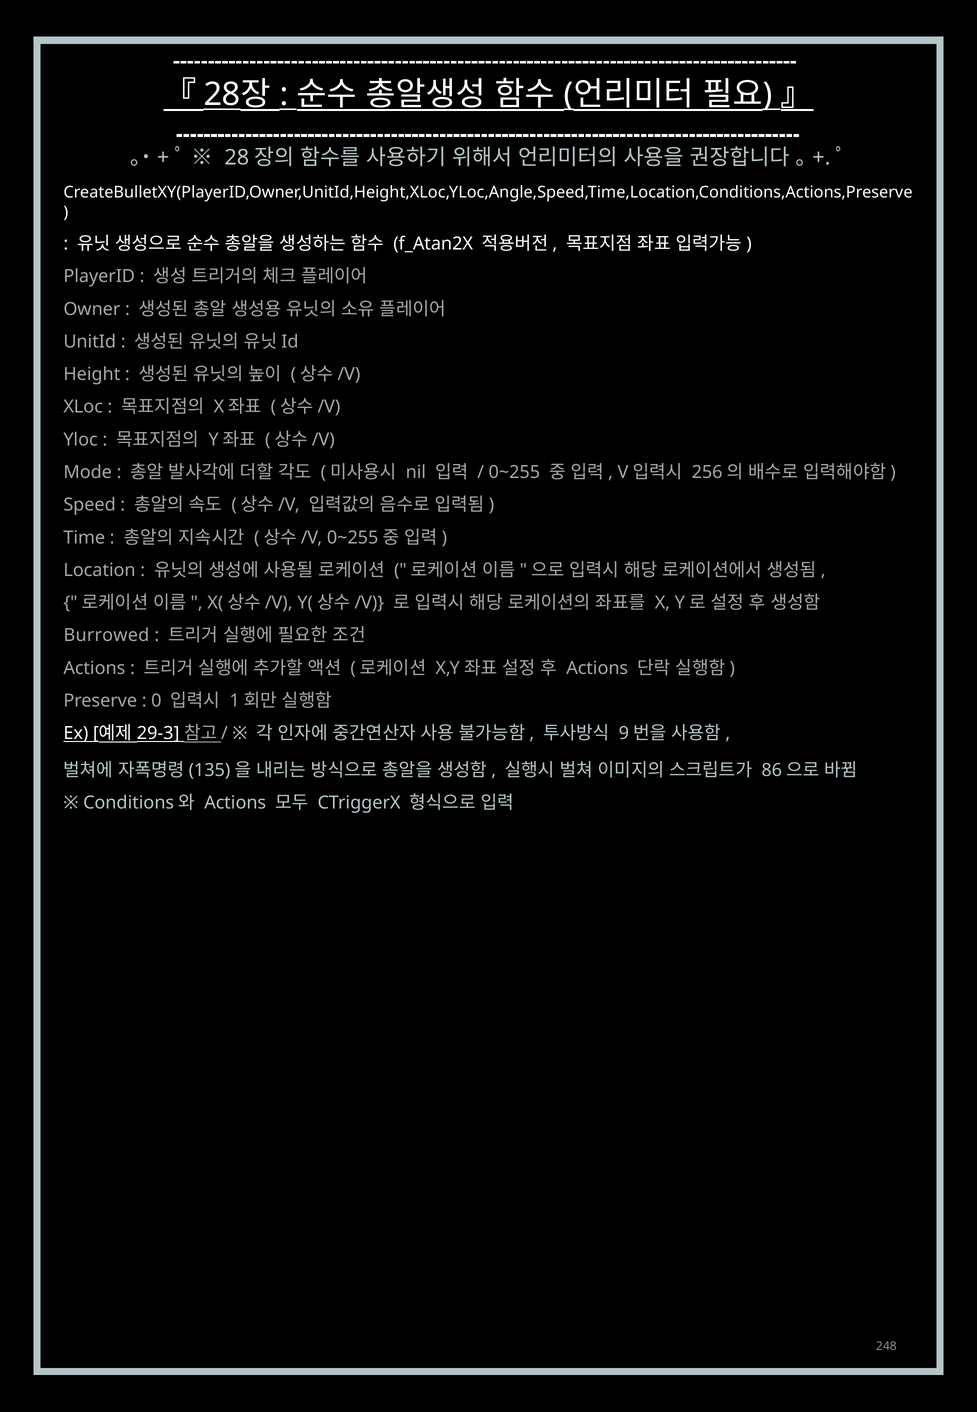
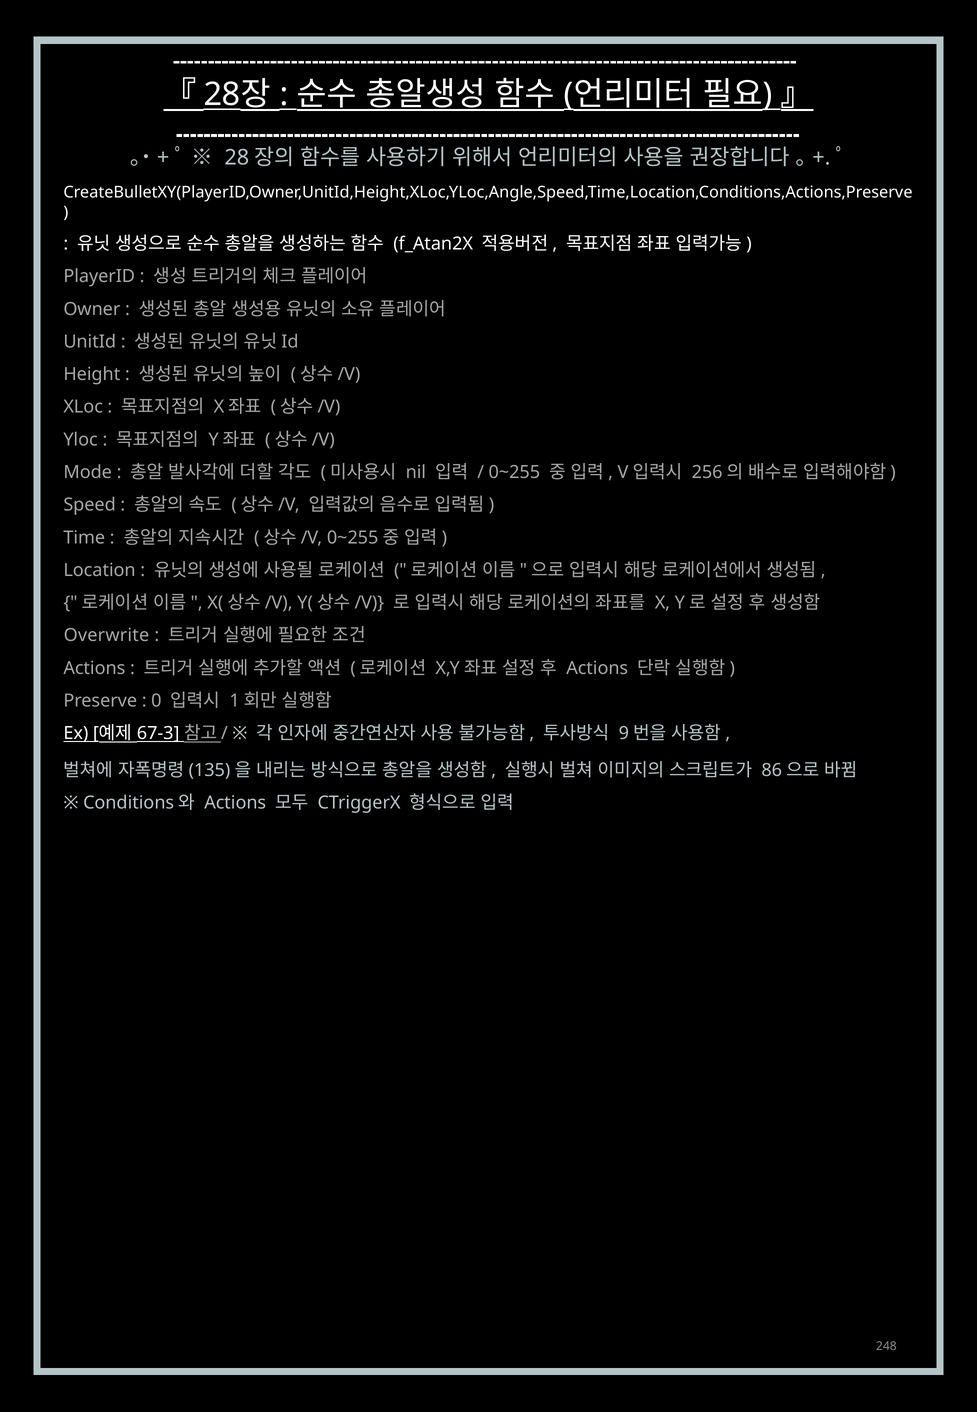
Burrowed: Burrowed -> Overwrite
29-3: 29-3 -> 67-3
